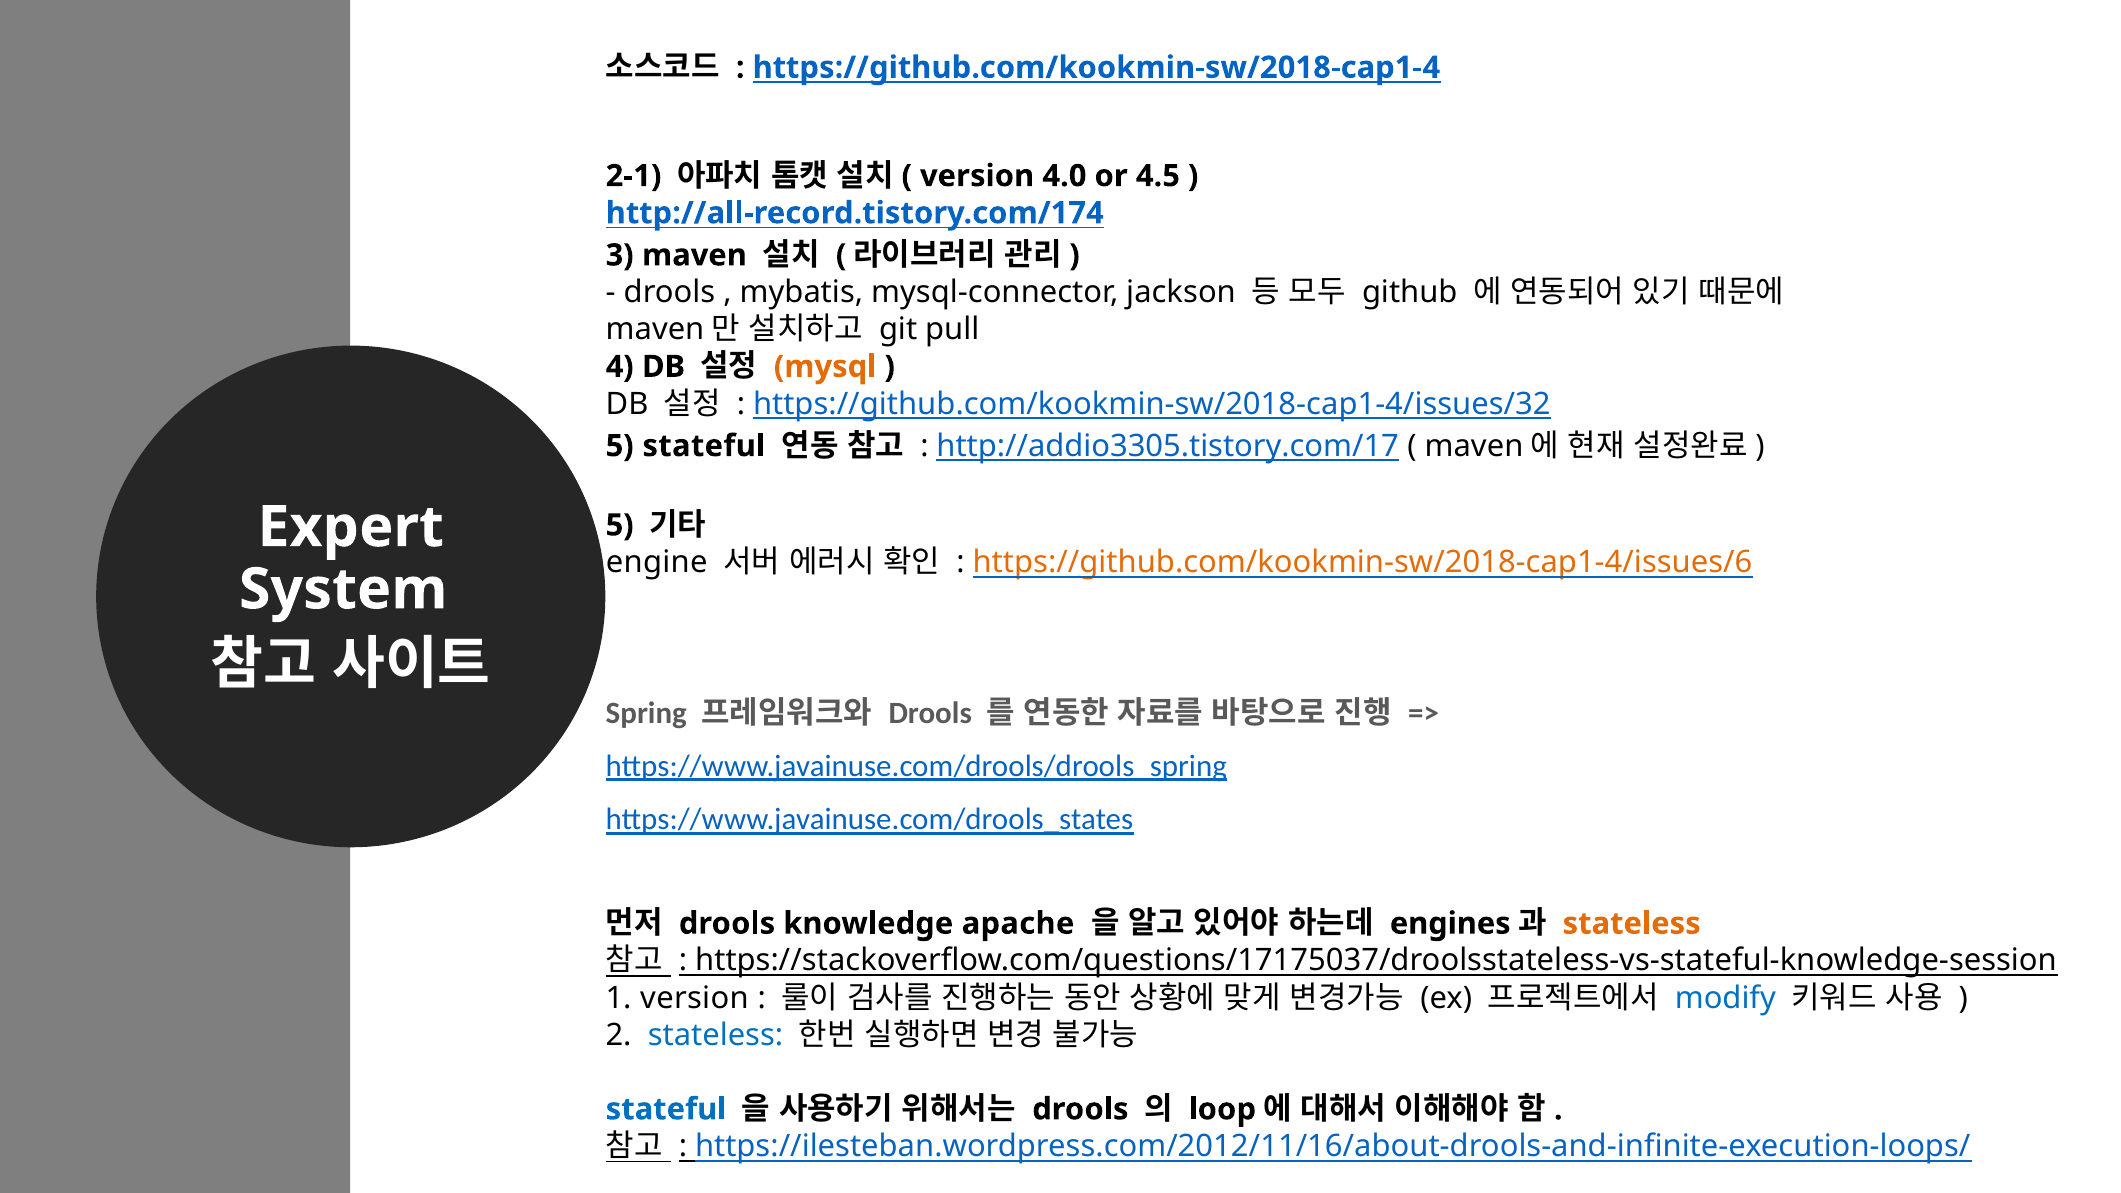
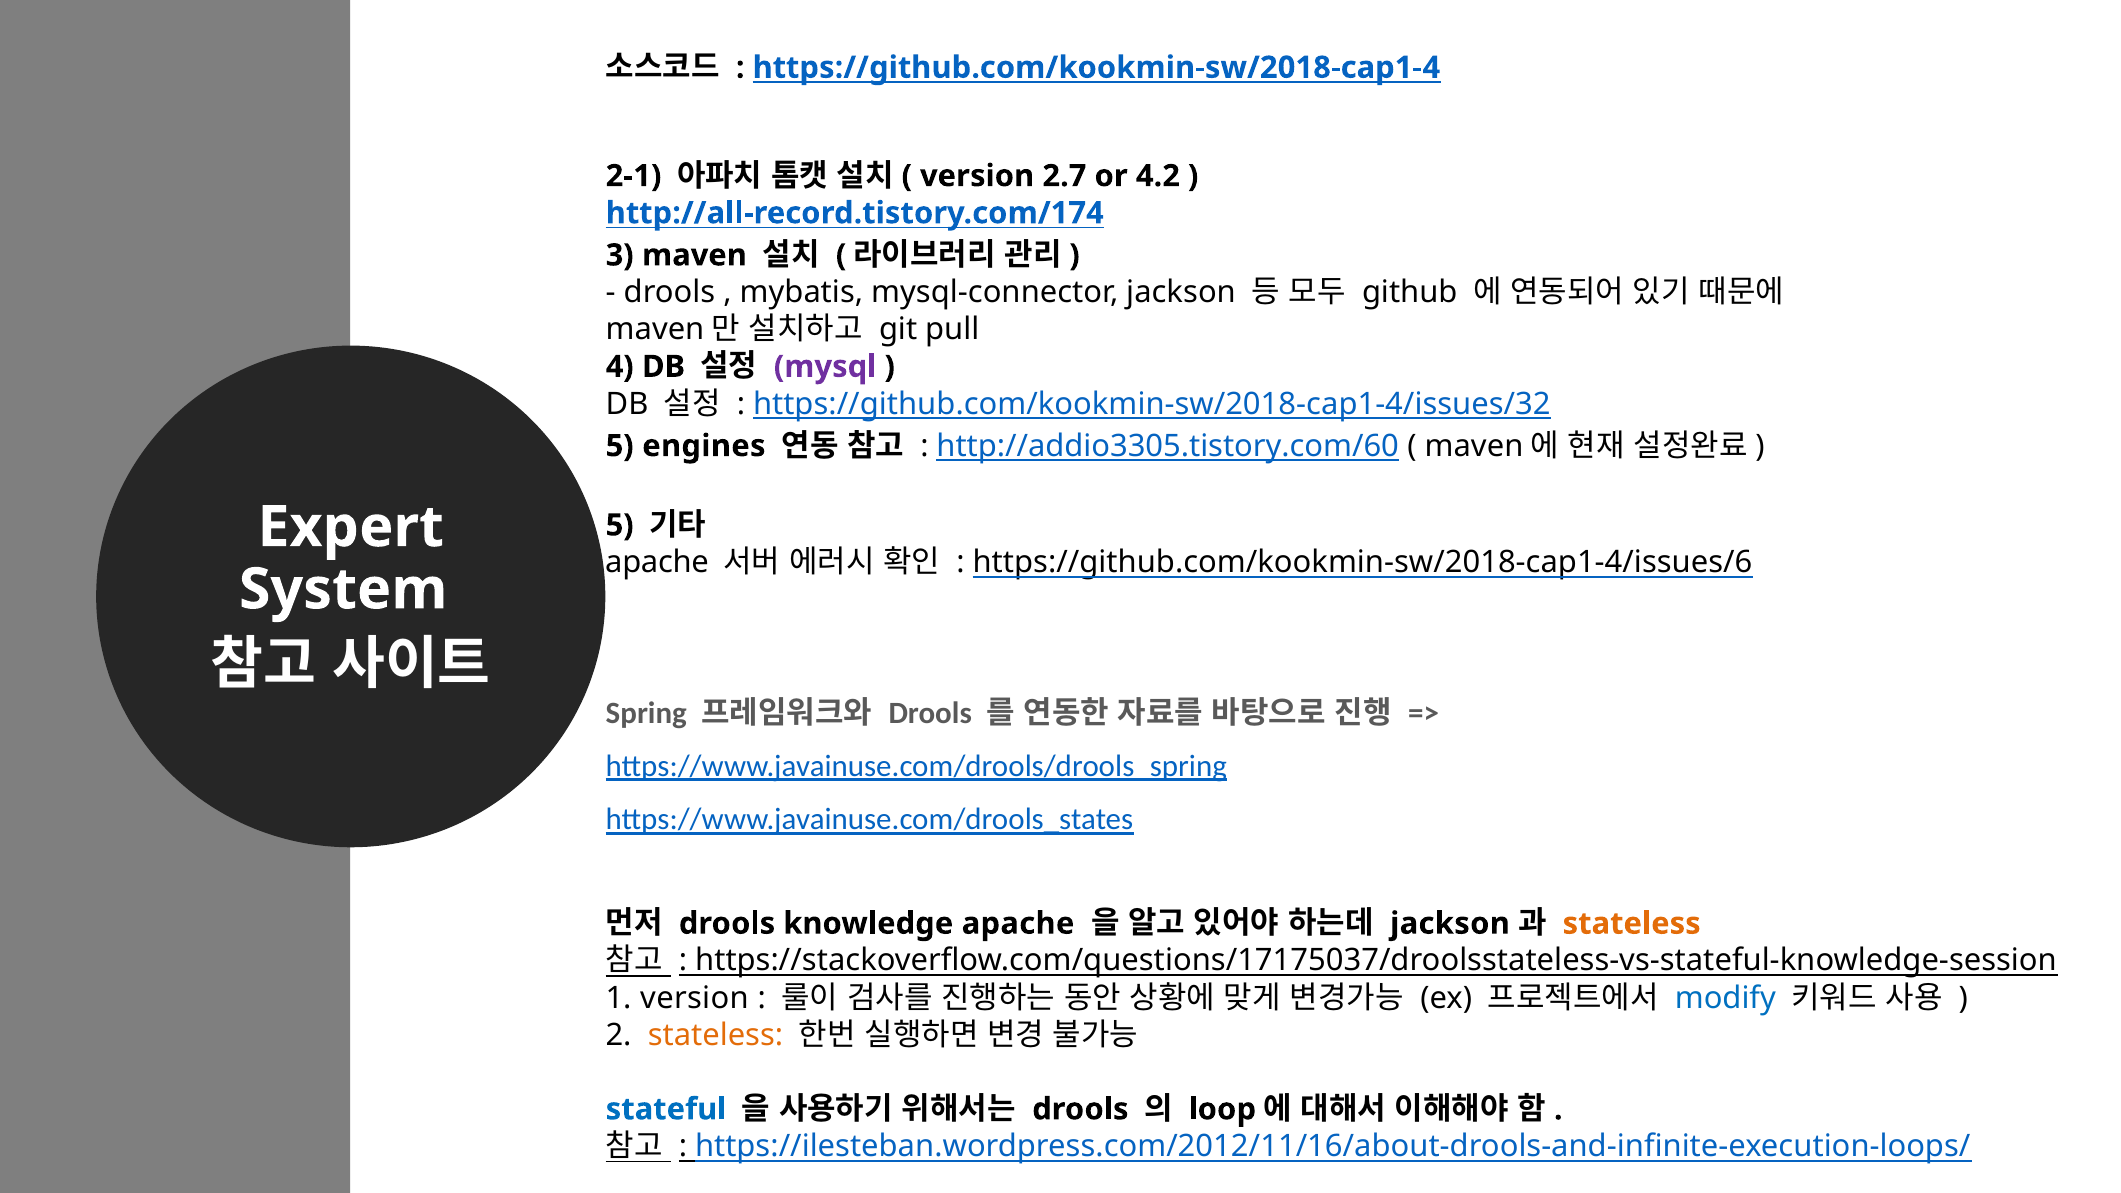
4.0: 4.0 -> 2.7
4.5: 4.5 -> 4.2
mysql colour: orange -> purple
5 stateful: stateful -> engines
http://addio3305.tistory.com/17: http://addio3305.tistory.com/17 -> http://addio3305.tistory.com/60
engine at (657, 562): engine -> apache
https://github.com/kookmin-sw/2018-cap1-4/issues/6 colour: orange -> black
engines at (1450, 924): engines -> jackson
stateless at (715, 1035) colour: blue -> orange
